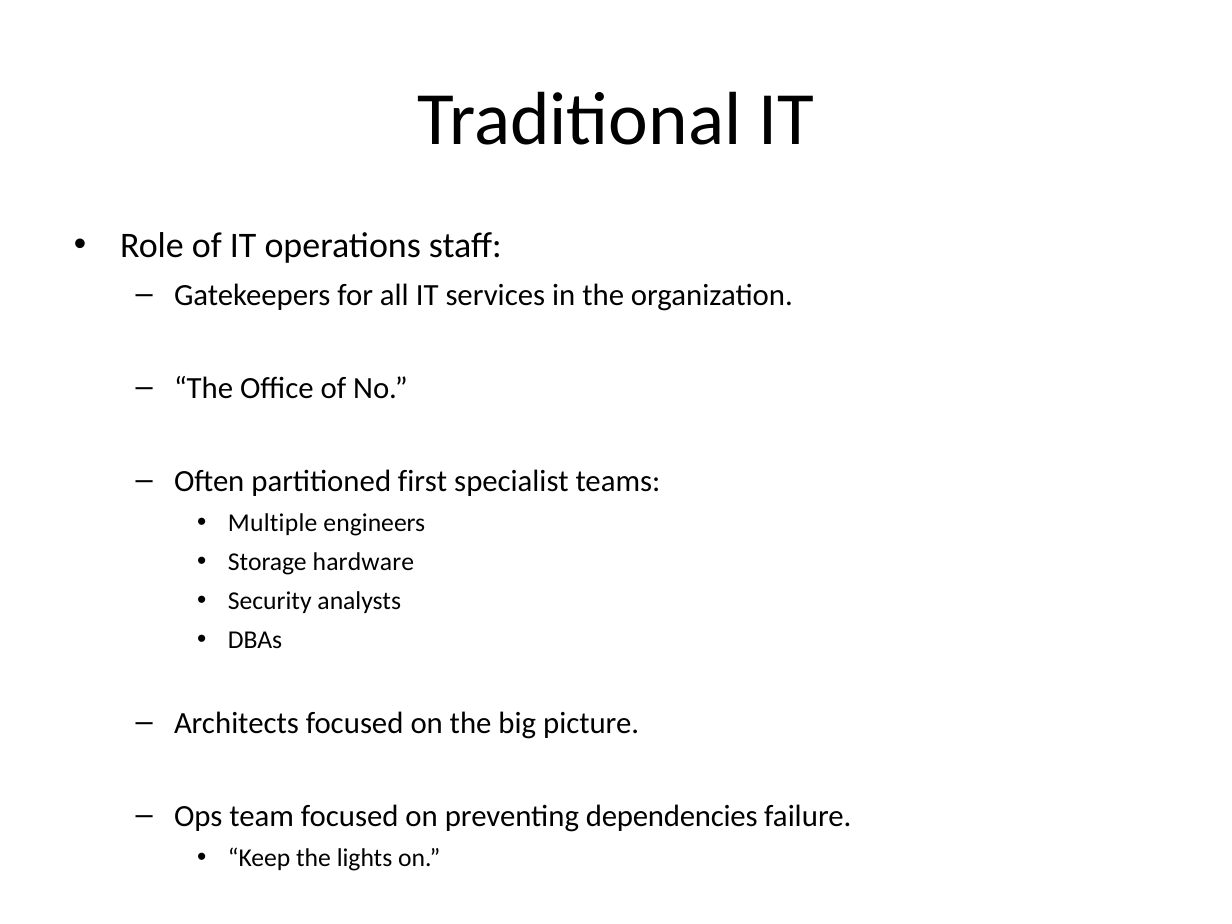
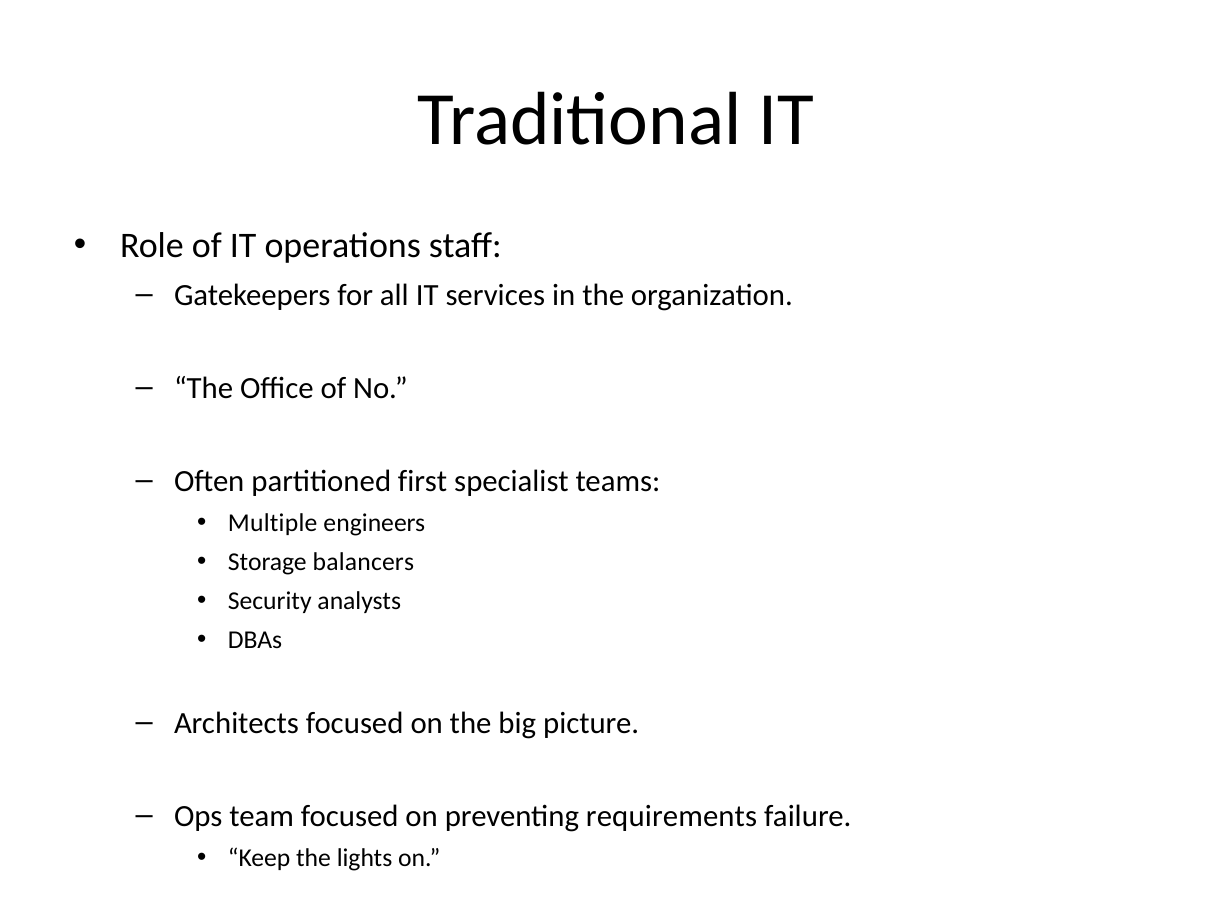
hardware: hardware -> balancers
dependencies: dependencies -> requirements
